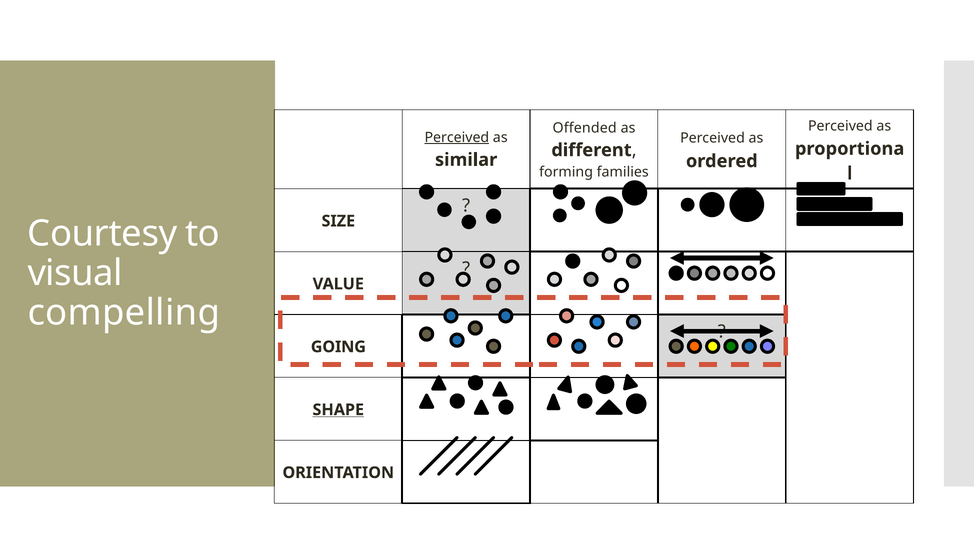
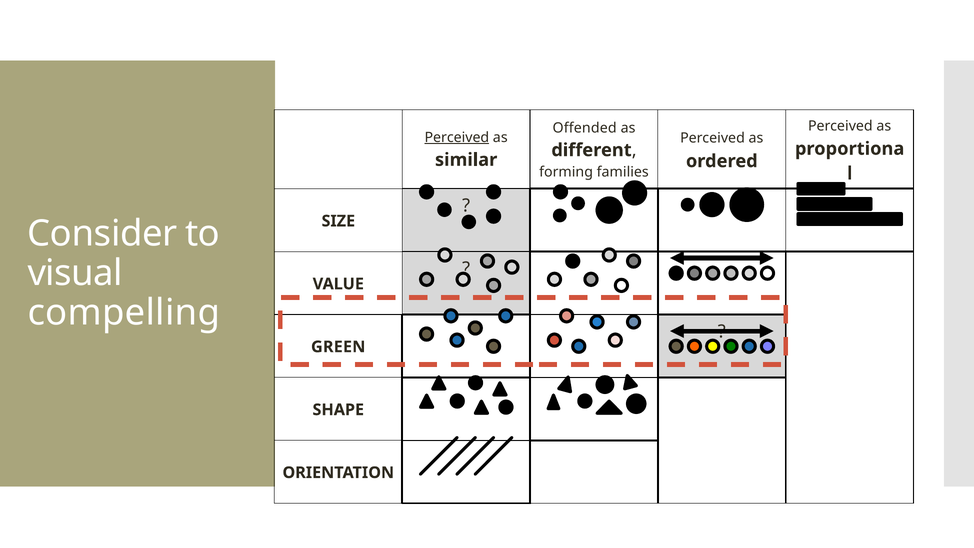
Courtesy: Courtesy -> Consider
GOING: GOING -> GREEN
SHAPE underline: present -> none
